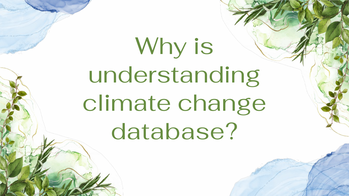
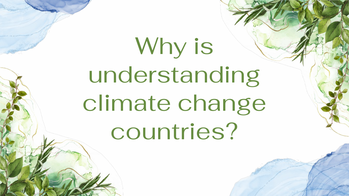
database: database -> countries
